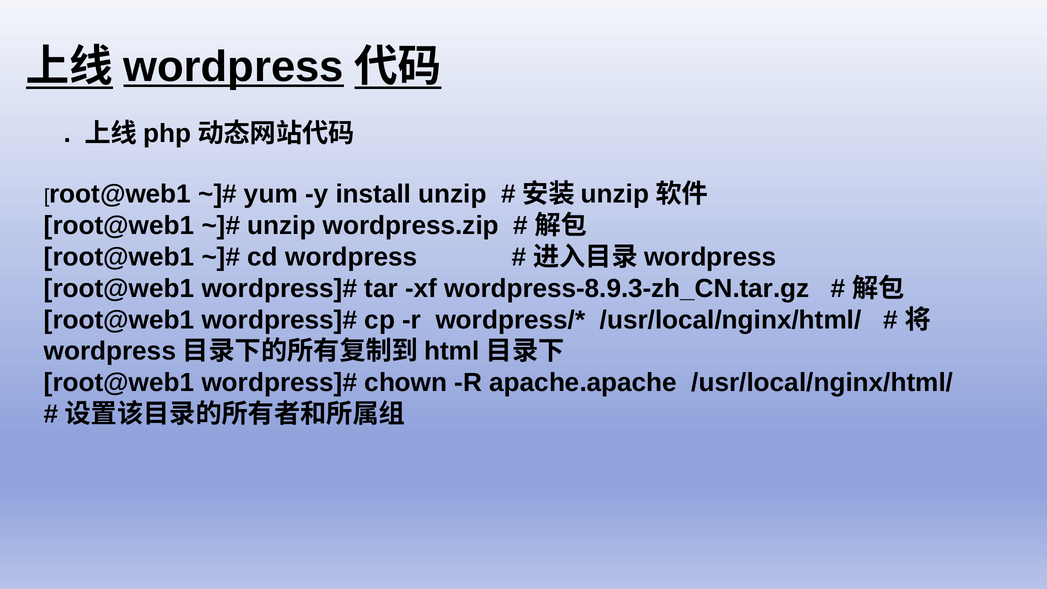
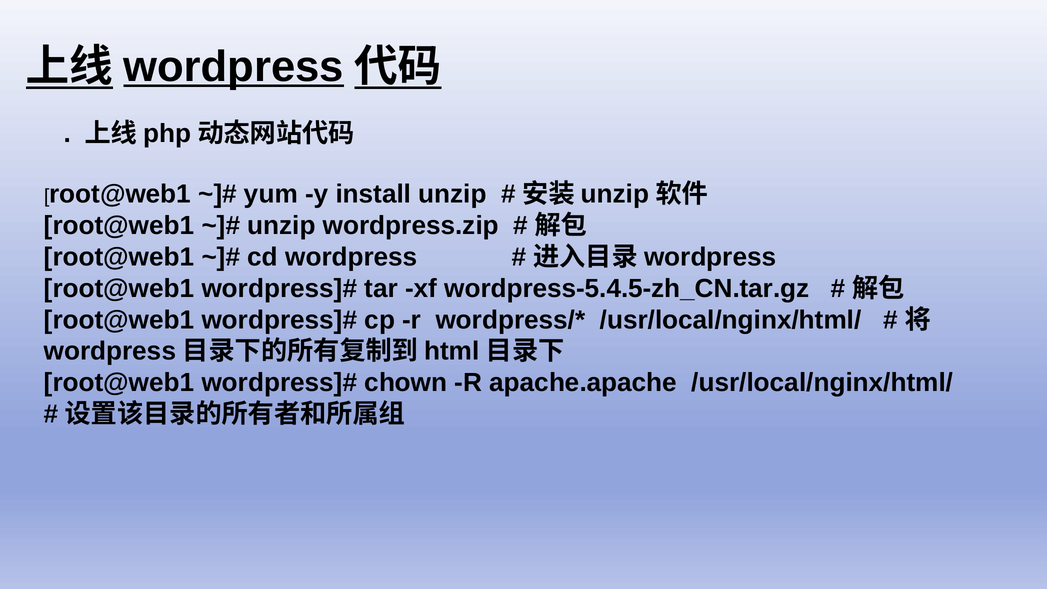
wordpress-8.9.3-zh_CN.tar.gz: wordpress-8.9.3-zh_CN.tar.gz -> wordpress-5.4.5-zh_CN.tar.gz
